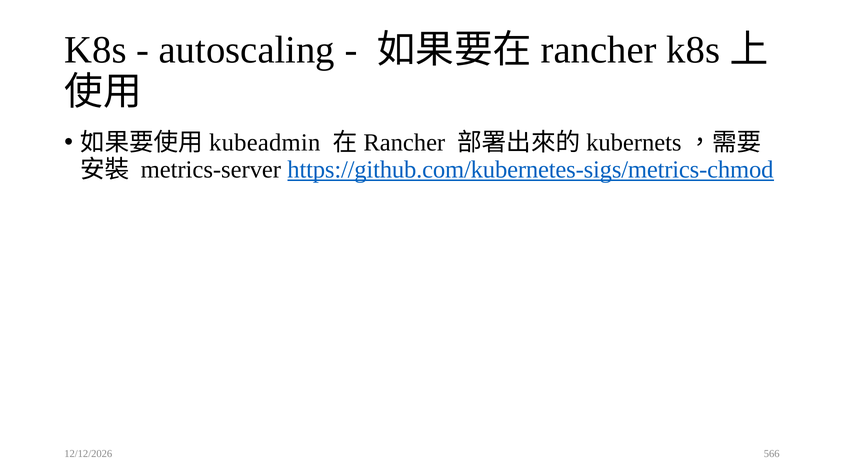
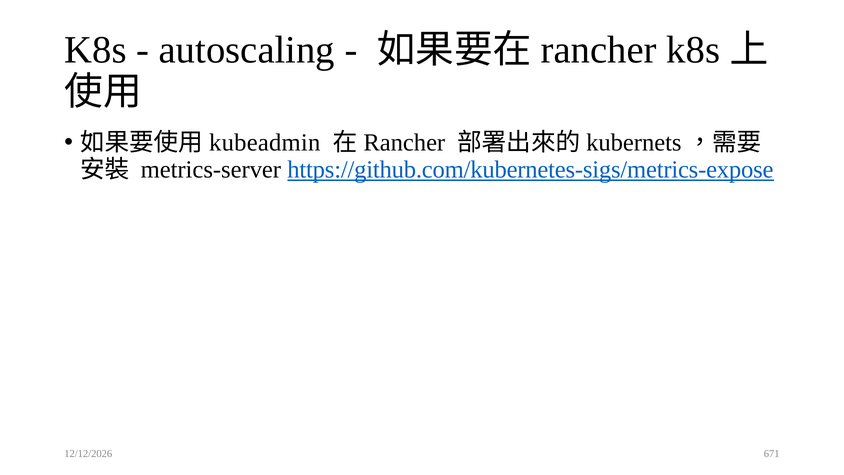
https://github.com/kubernetes-sigs/metrics-chmod: https://github.com/kubernetes-sigs/metrics-chmod -> https://github.com/kubernetes-sigs/metrics-expose
566: 566 -> 671
